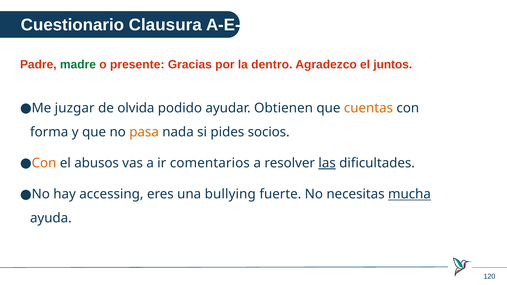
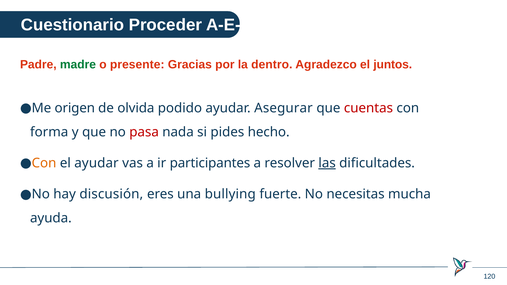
Clausura: Clausura -> Proceder
juzgar: juzgar -> origen
Obtienen: Obtienen -> Asegurar
cuentas colour: orange -> red
pasa colour: orange -> red
socios: socios -> hecho
el abusos: abusos -> ayudar
comentarios: comentarios -> participantes
accessing: accessing -> discusión
mucha underline: present -> none
